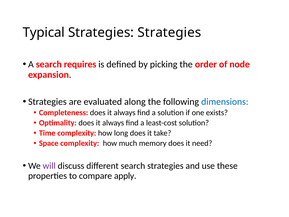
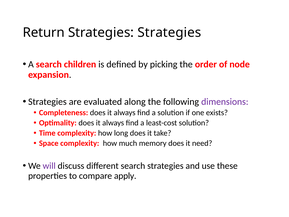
Typical: Typical -> Return
requires: requires -> children
dimensions colour: blue -> purple
